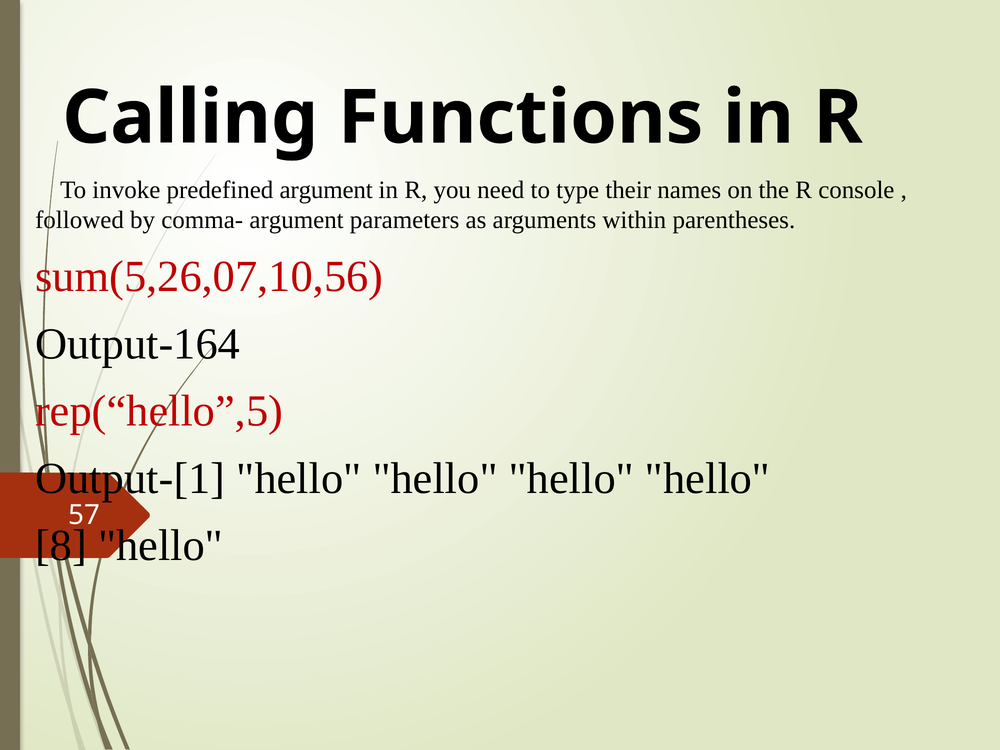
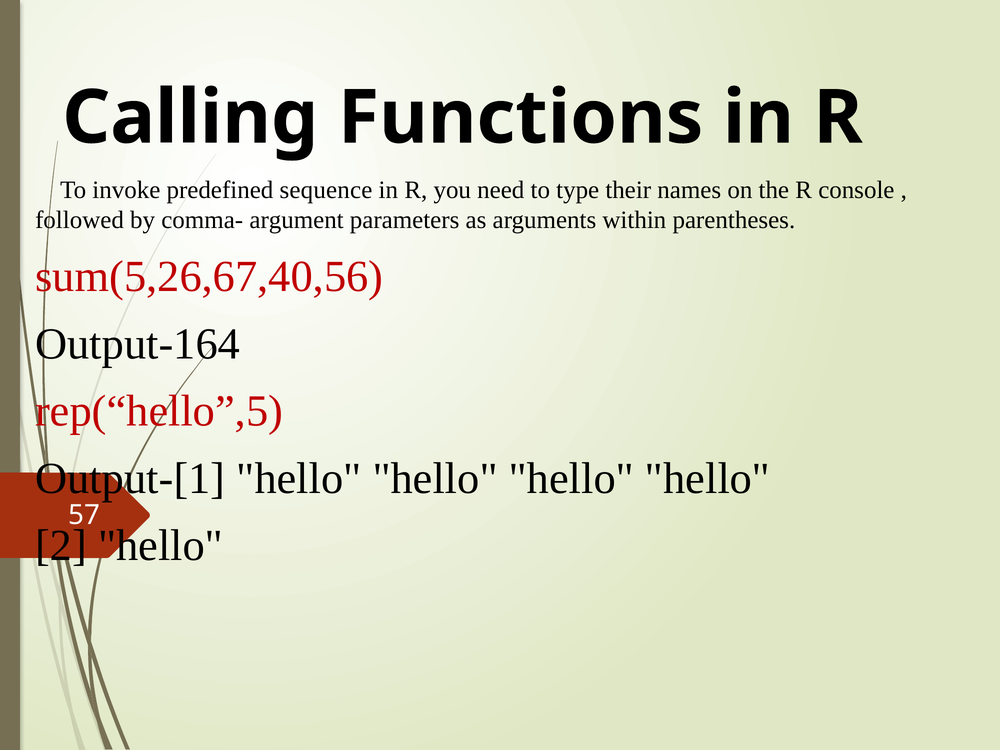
predefined argument: argument -> sequence
sum(5,26,07,10,56: sum(5,26,07,10,56 -> sum(5,26,67,40,56
8: 8 -> 2
